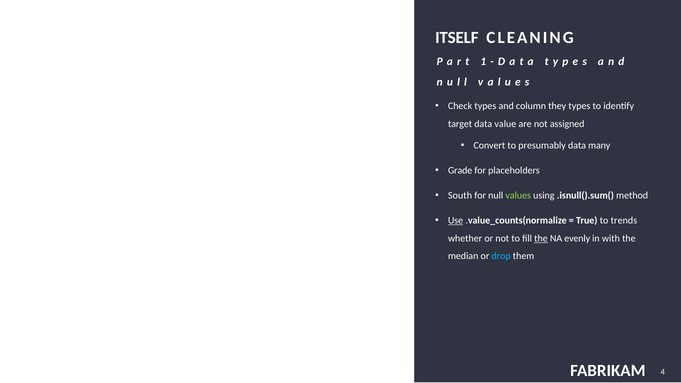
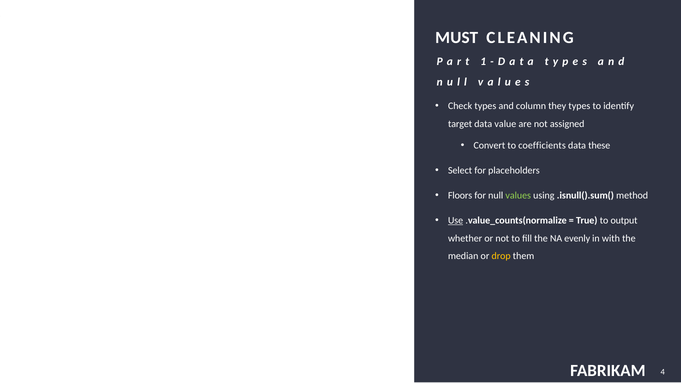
ITSELF: ITSELF -> MUST
presumably: presumably -> coefficients
many: many -> these
Grade: Grade -> Select
South: South -> Floors
trends: trends -> output
the at (541, 238) underline: present -> none
drop colour: light blue -> yellow
